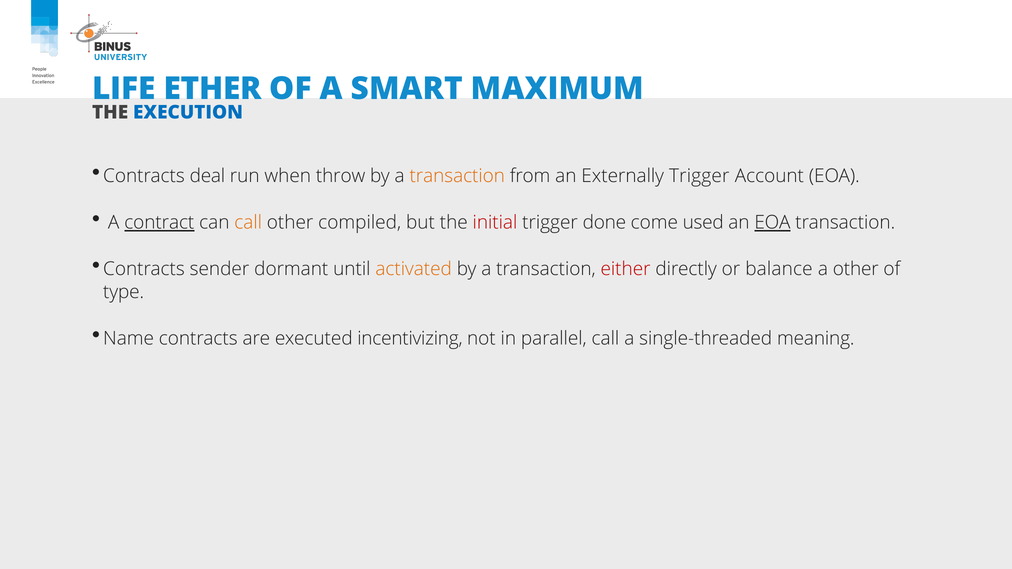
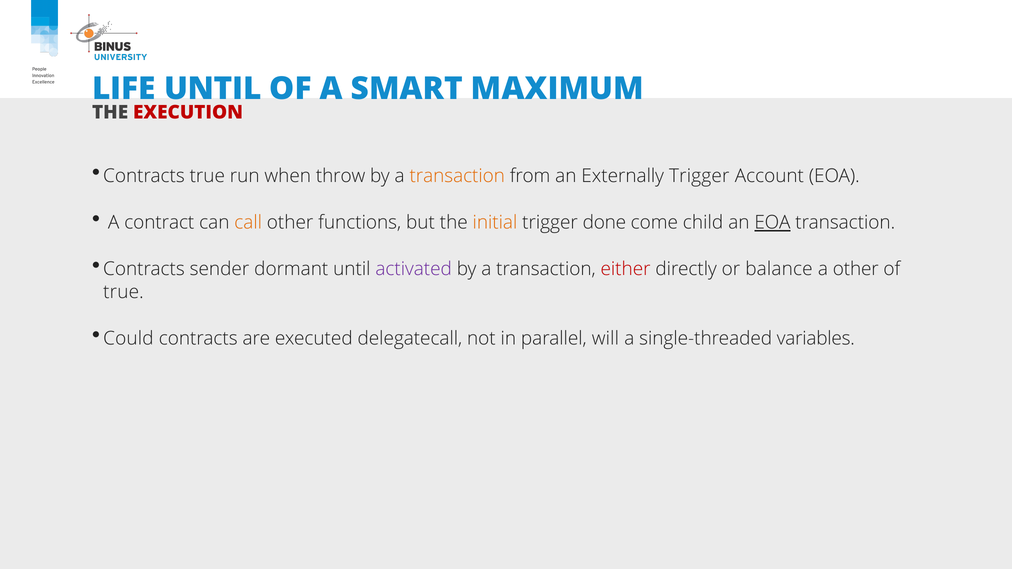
LIFE ETHER: ETHER -> UNTIL
EXECUTION colour: blue -> red
Contracts deal: deal -> true
contract underline: present -> none
compiled: compiled -> functions
initial colour: red -> orange
used: used -> child
activated colour: orange -> purple
type at (124, 292): type -> true
Name: Name -> Could
incentivizing: incentivizing -> delegatecall
parallel call: call -> will
meaning: meaning -> variables
